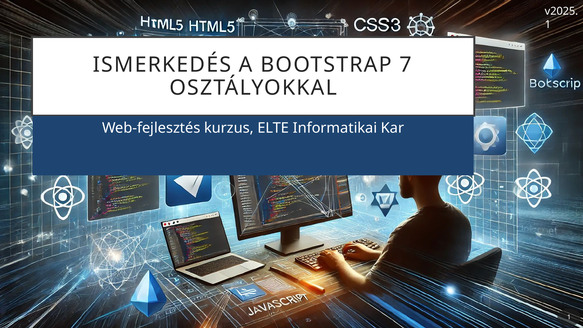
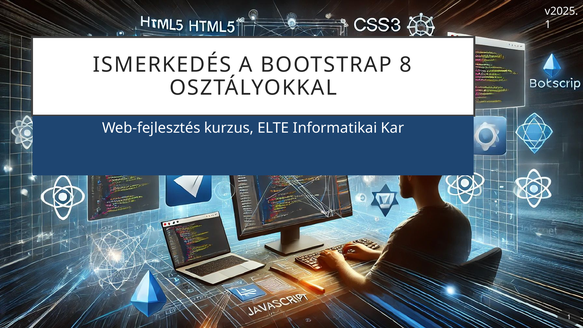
7: 7 -> 8
